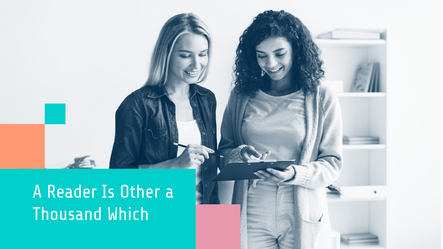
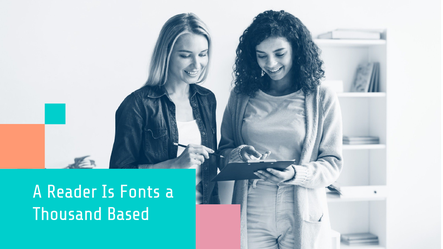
Other: Other -> Fonts
Which: Which -> Based
